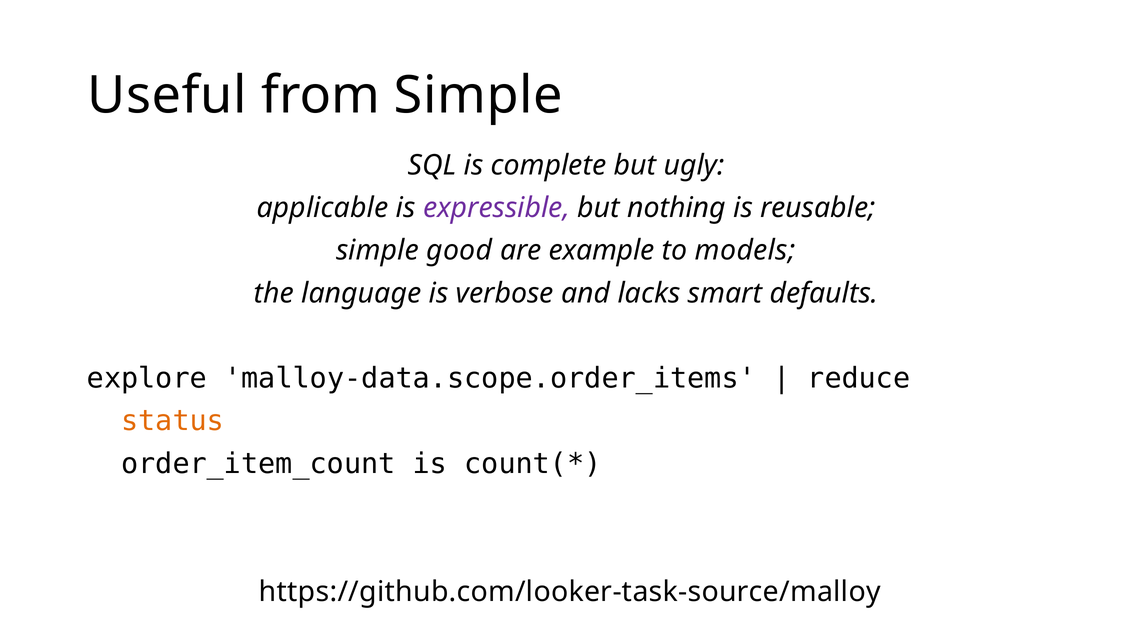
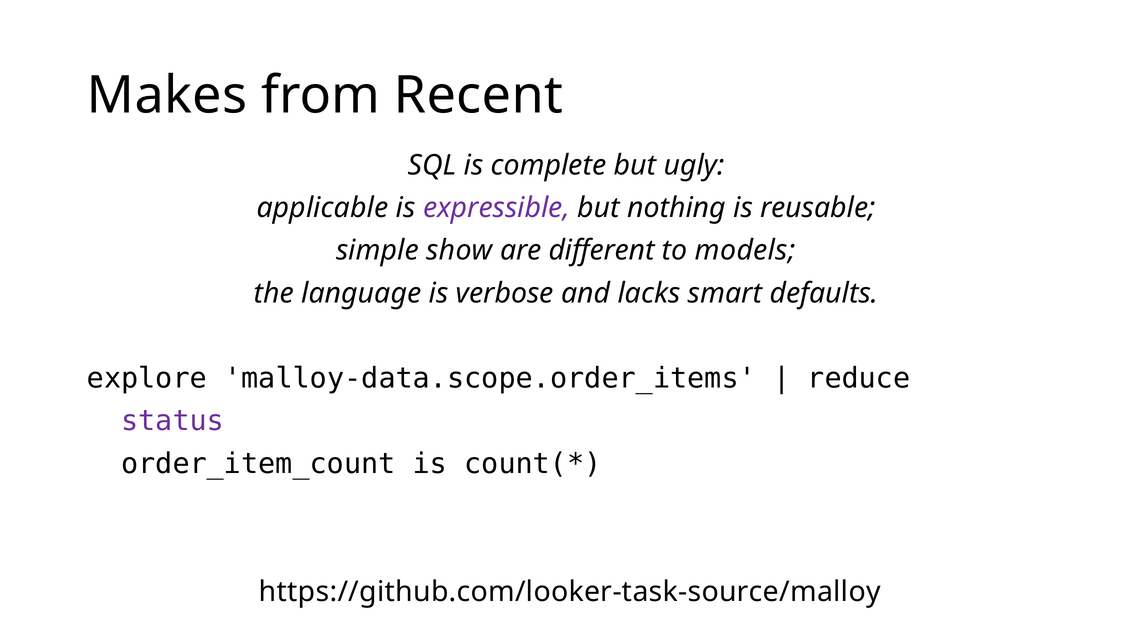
Useful: Useful -> Makes
from Simple: Simple -> Recent
good: good -> show
example: example -> different
status colour: orange -> purple
